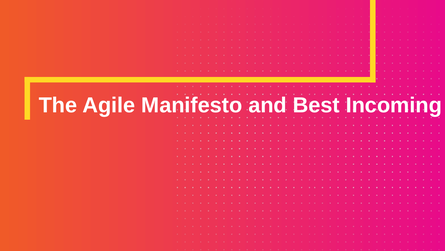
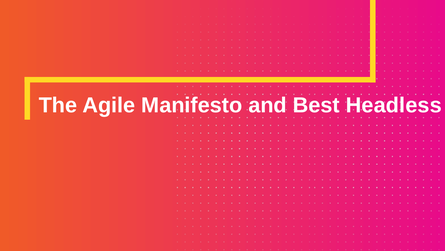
Incoming: Incoming -> Headless
